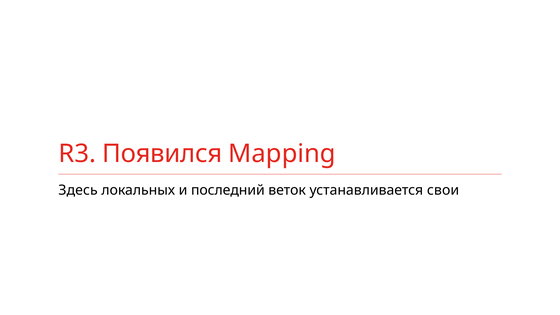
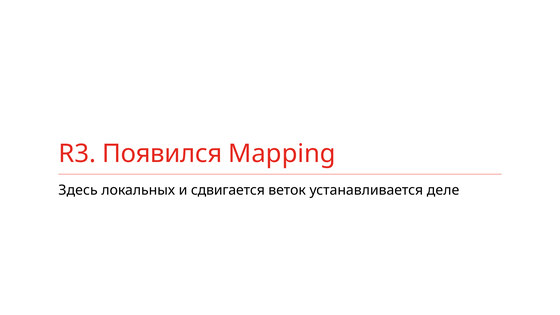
последний: последний -> сдвигается
свои: свои -> деле
